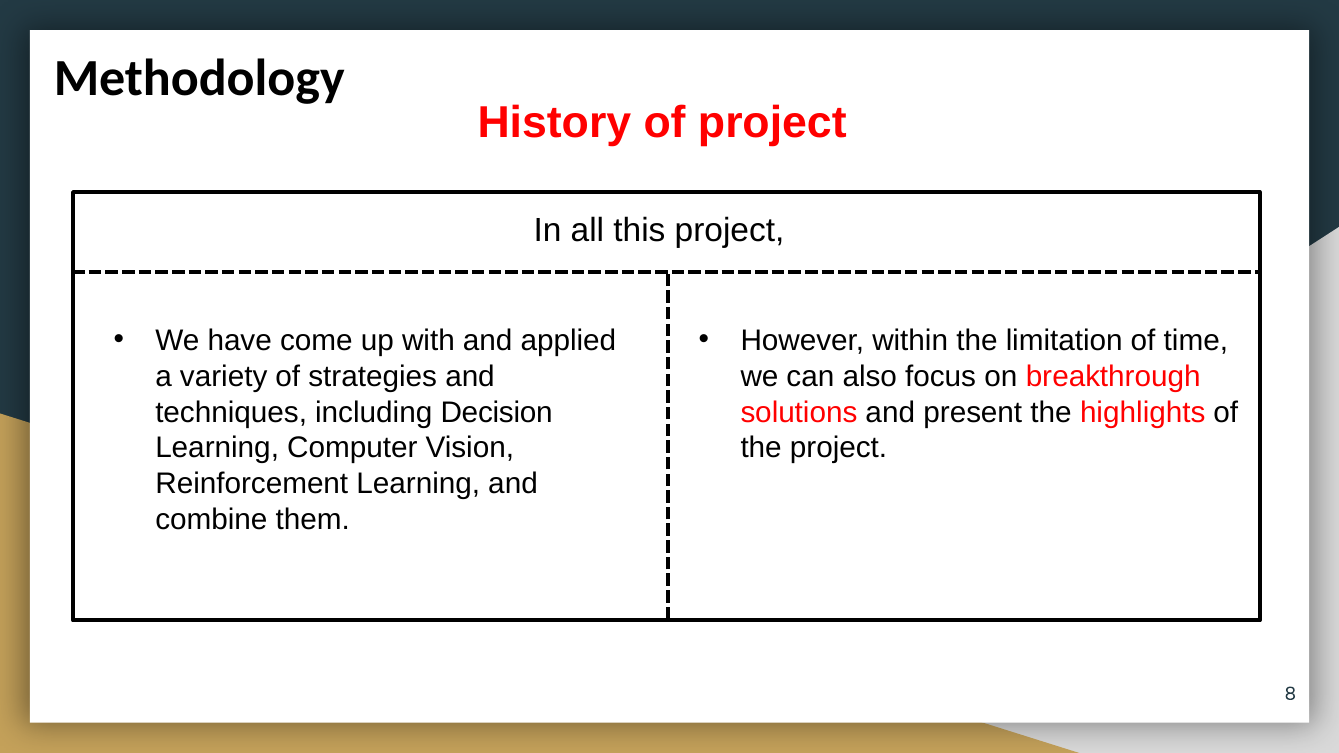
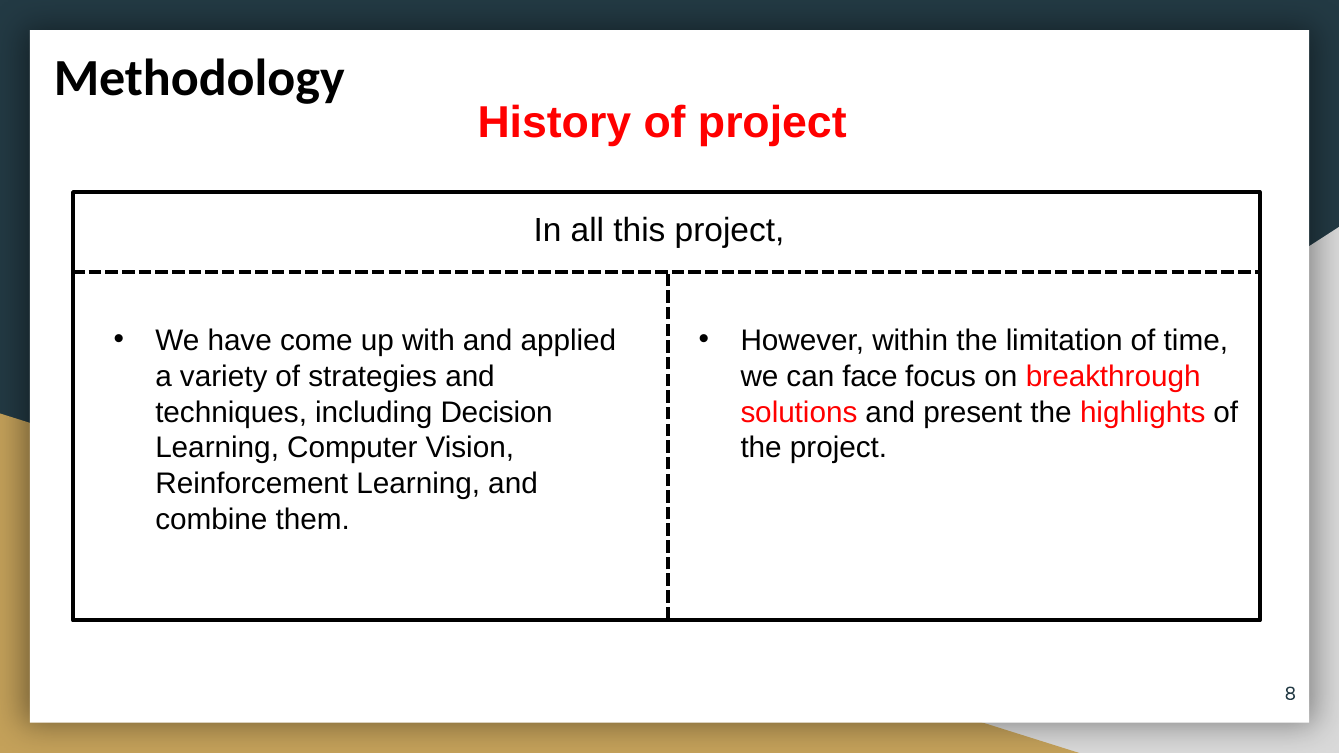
also: also -> face
